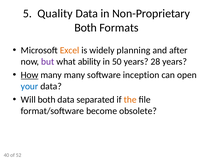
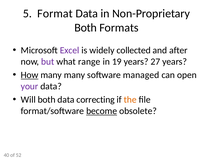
Quality: Quality -> Format
Excel colour: orange -> purple
planning: planning -> collected
ability: ability -> range
50: 50 -> 19
28: 28 -> 27
inception: inception -> managed
your colour: blue -> purple
separated: separated -> correcting
become underline: none -> present
